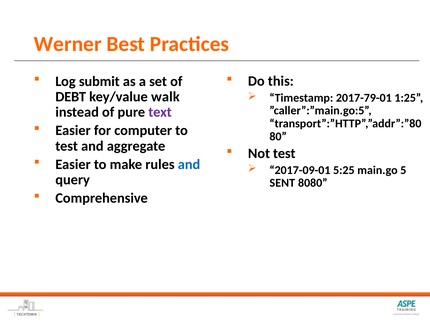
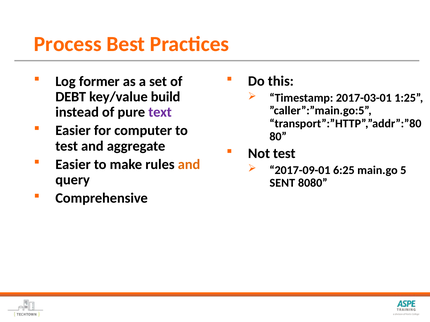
Werner: Werner -> Process
submit: submit -> former
walk: walk -> build
2017-79-01: 2017-79-01 -> 2017-03-01
and at (189, 165) colour: blue -> orange
5:25: 5:25 -> 6:25
